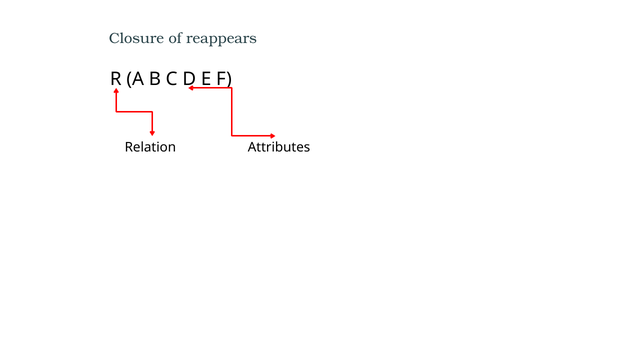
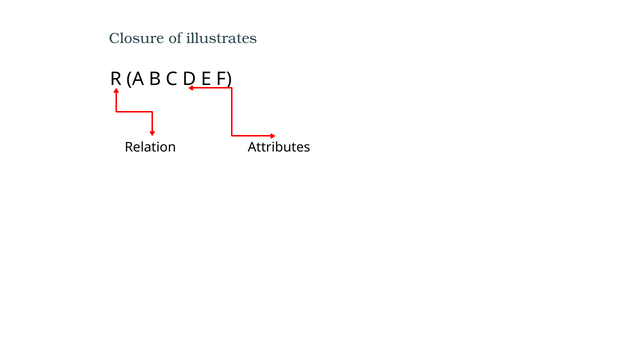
reappears: reappears -> illustrates
